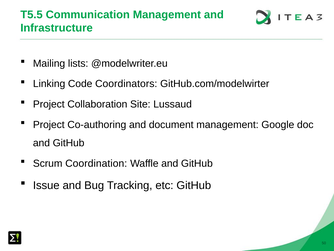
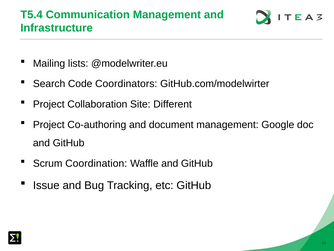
T5.5: T5.5 -> T5.4
Linking: Linking -> Search
Lussaud: Lussaud -> Different
